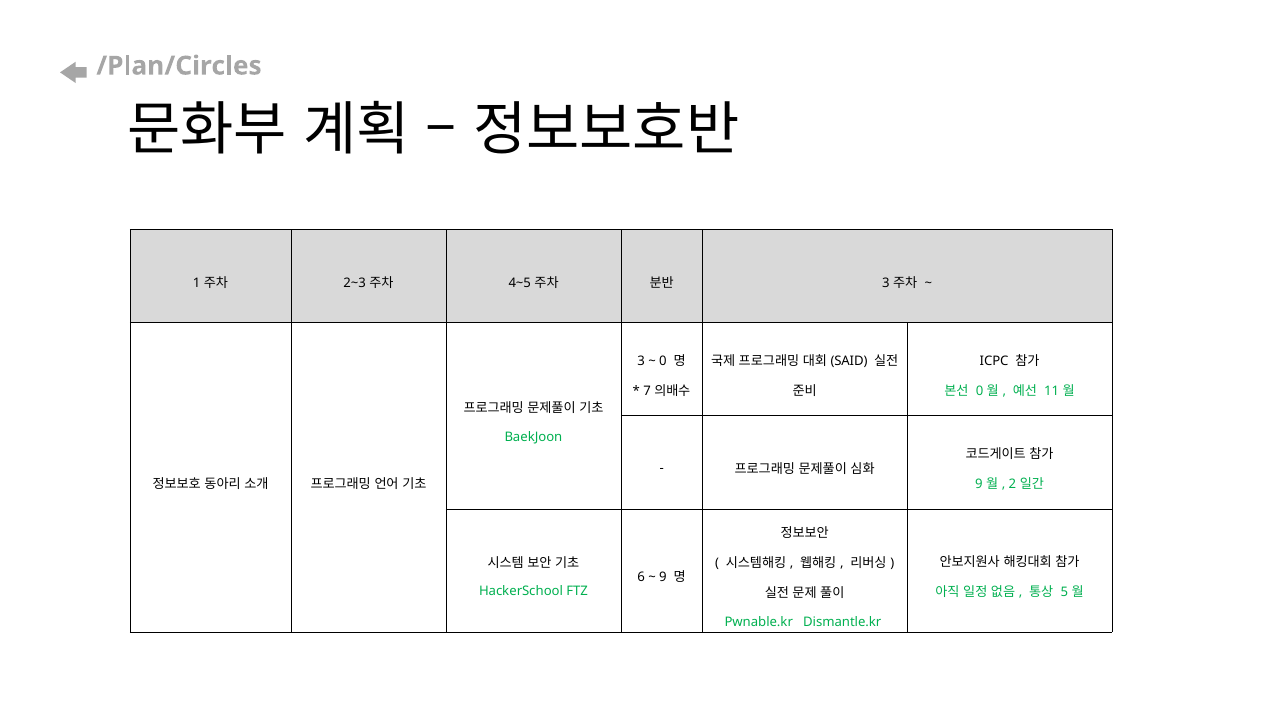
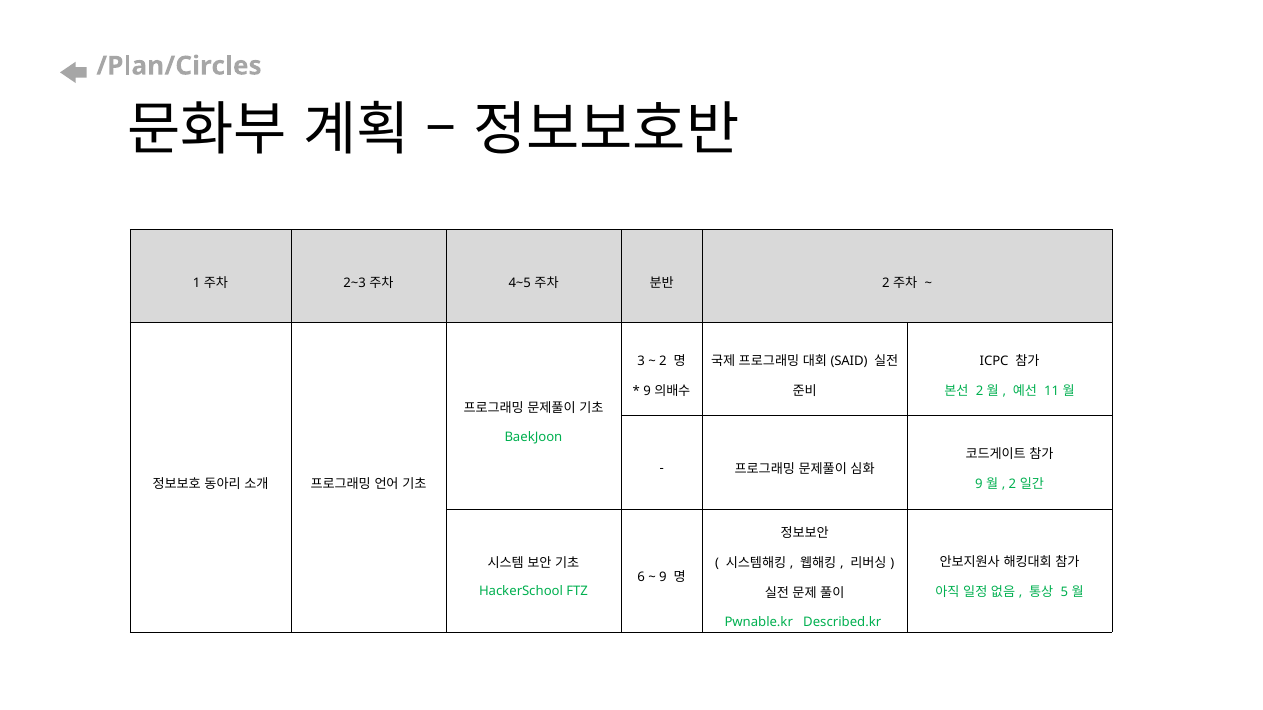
3 at (886, 283): 3 -> 2
0 at (663, 361): 0 -> 2
0 at (980, 391): 0 -> 2
7 at (647, 391): 7 -> 9
Dismantle.kr: Dismantle.kr -> Described.kr
